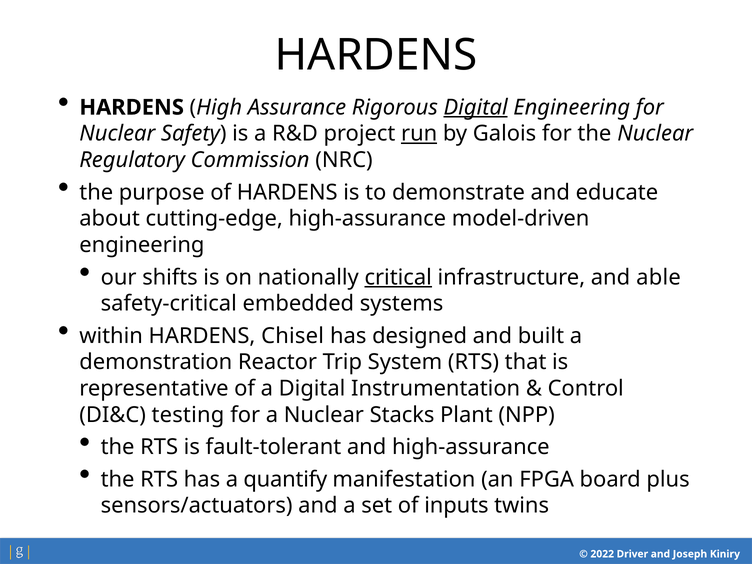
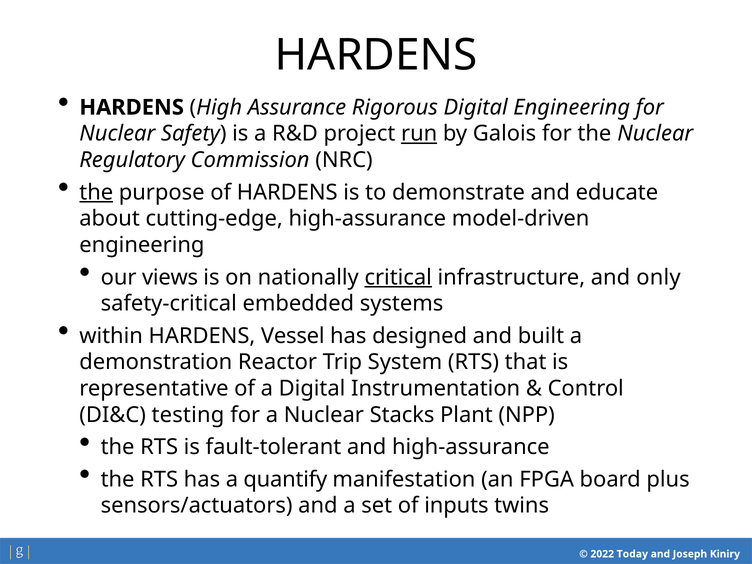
Digital at (476, 107) underline: present -> none
the at (96, 192) underline: none -> present
shifts: shifts -> views
able: able -> only
Chisel: Chisel -> Vessel
Driver: Driver -> Today
